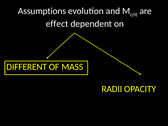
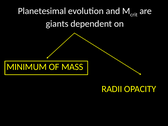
Assumptions: Assumptions -> Planetesimal
effect: effect -> giants
DIFFERENT: DIFFERENT -> MINIMUM
